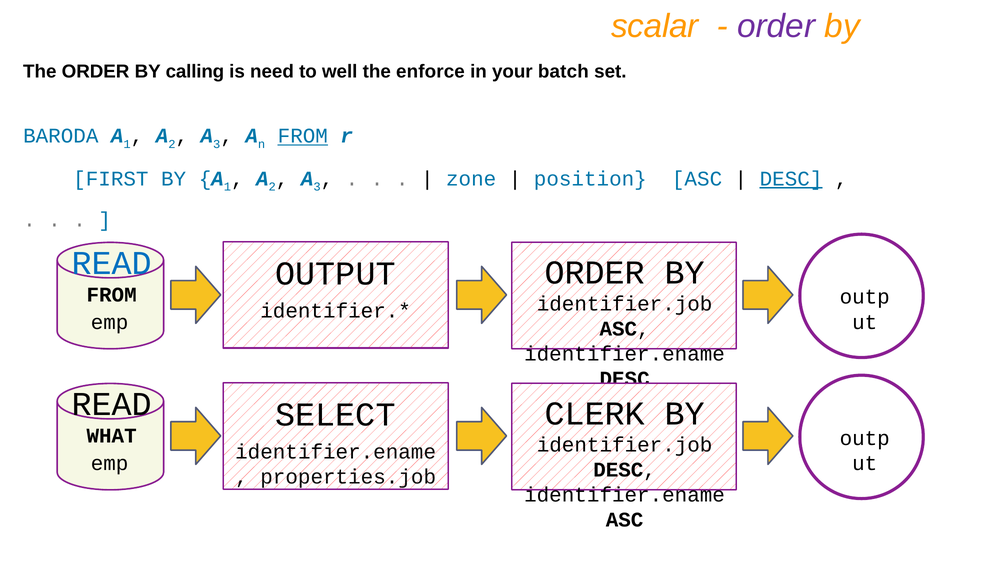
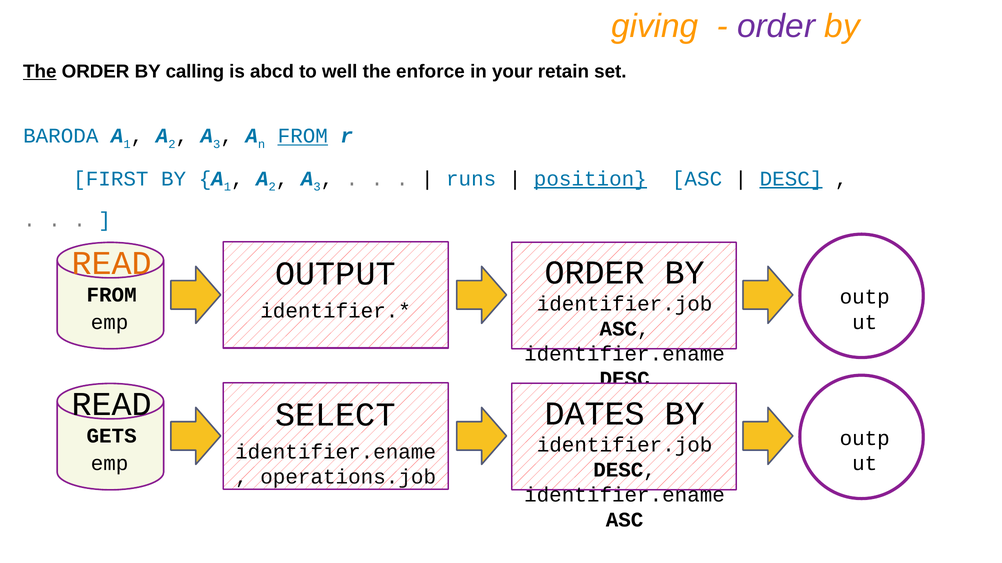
scalar: scalar -> giving
The at (40, 71) underline: none -> present
need: need -> abcd
batch: batch -> retain
zone: zone -> runs
position underline: none -> present
READ at (112, 264) colour: blue -> orange
CLERK: CLERK -> DATES
WHAT: WHAT -> GETS
properties.job: properties.job -> operations.job
